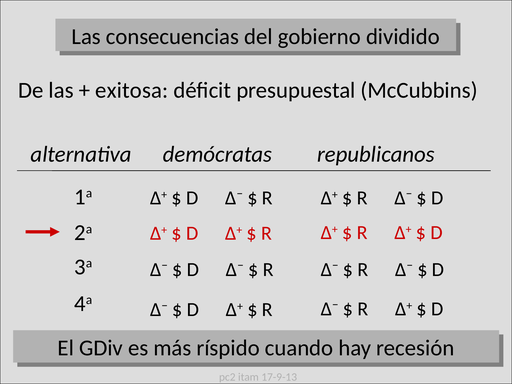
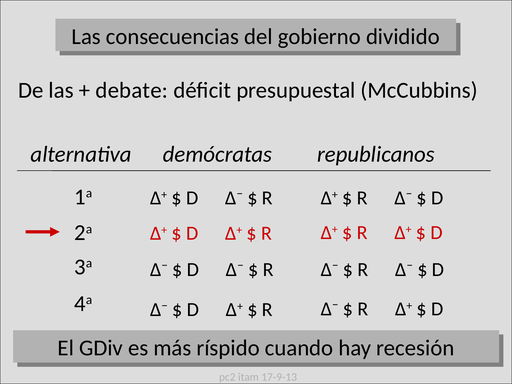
exitosa: exitosa -> debate
